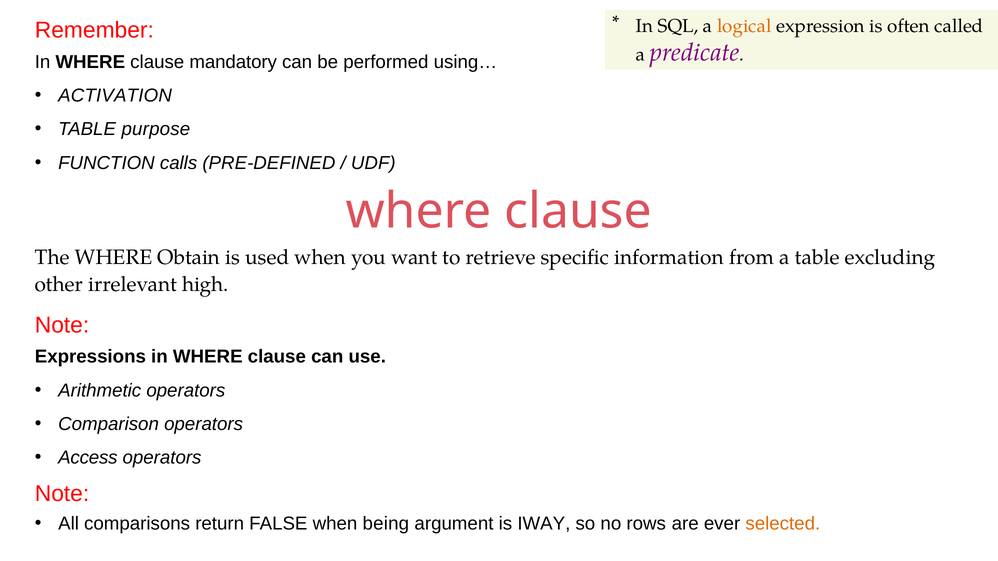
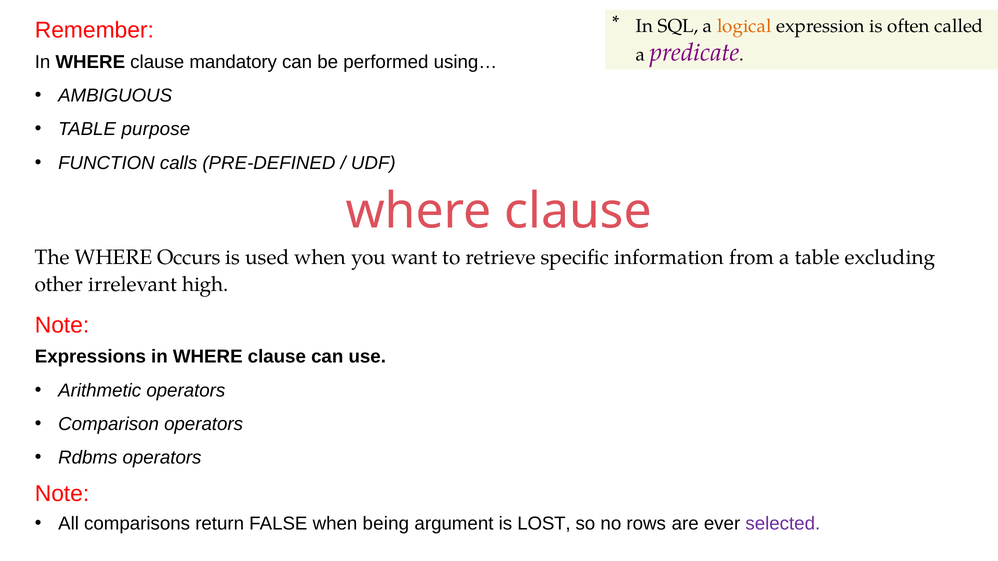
ACTIVATION: ACTIVATION -> AMBIGUOUS
Obtain: Obtain -> Occurs
Access: Access -> Rdbms
IWAY: IWAY -> LOST
selected colour: orange -> purple
